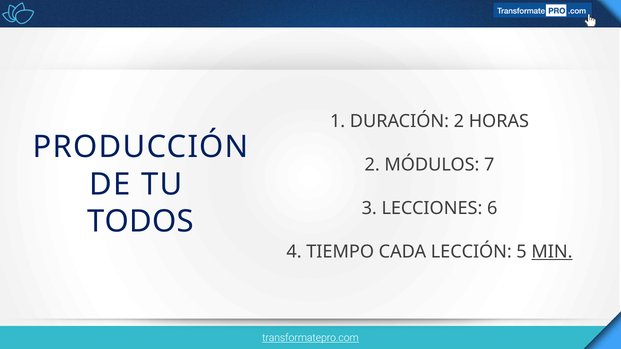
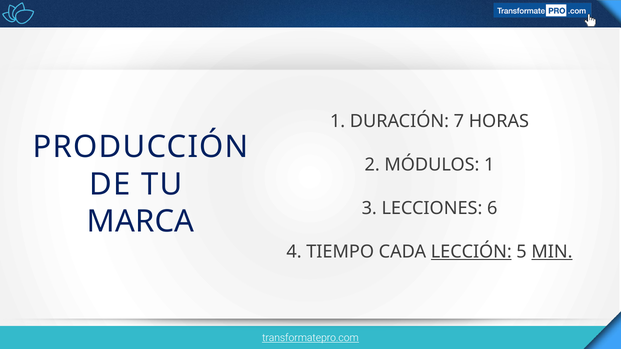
DURACIÓN 2: 2 -> 7
MÓDULOS 7: 7 -> 1
TODOS: TODOS -> MARCA
LECCIÓN underline: none -> present
